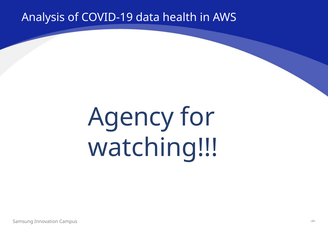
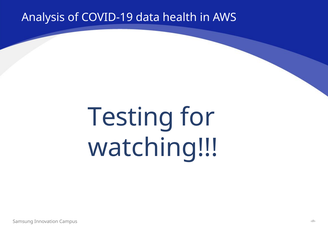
Agency: Agency -> Testing
